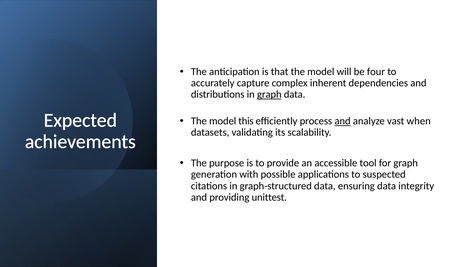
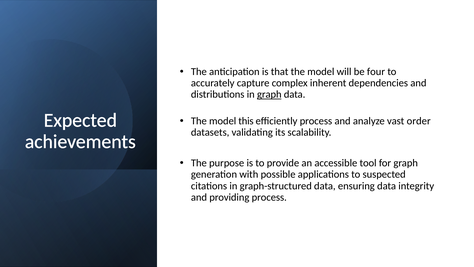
and at (343, 121) underline: present -> none
when: when -> order
providing unittest: unittest -> process
